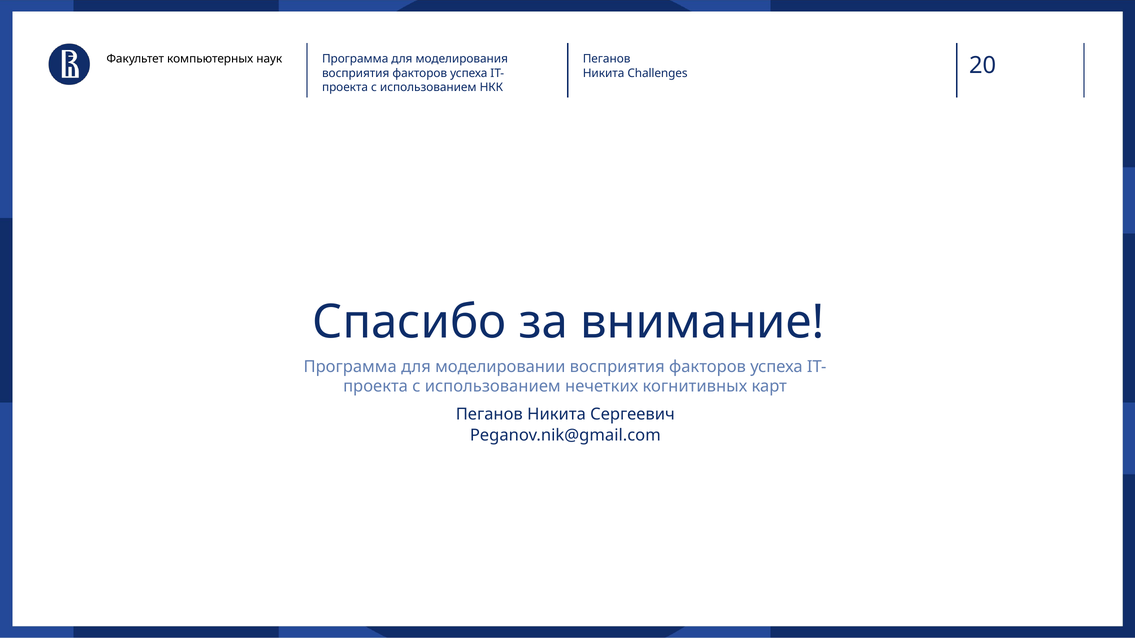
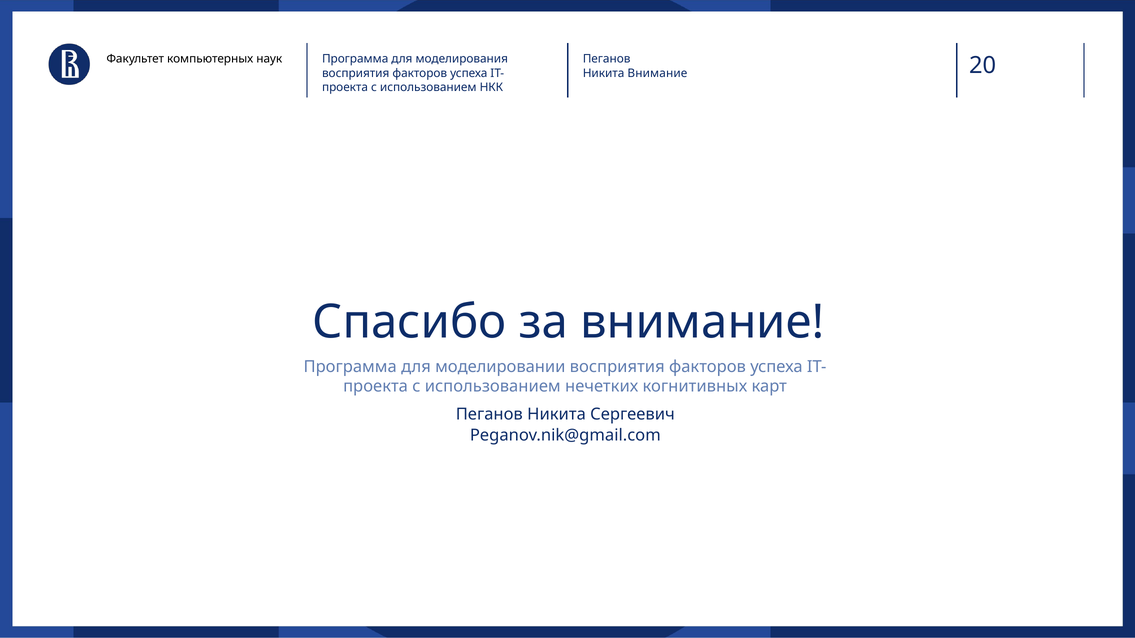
Никита Challenges: Challenges -> Внимание
